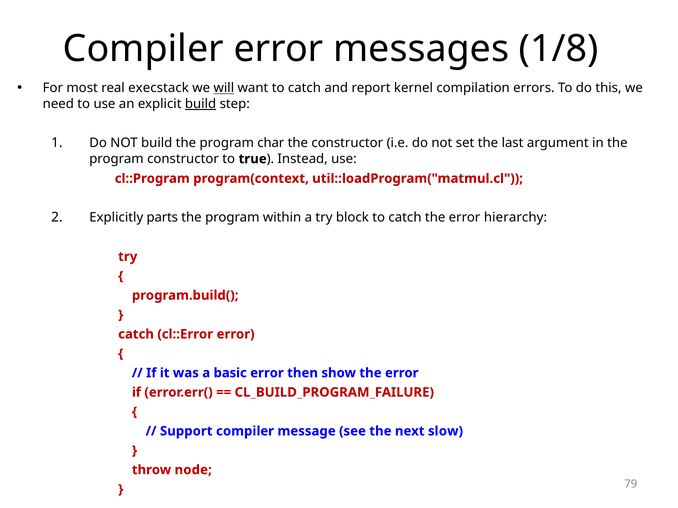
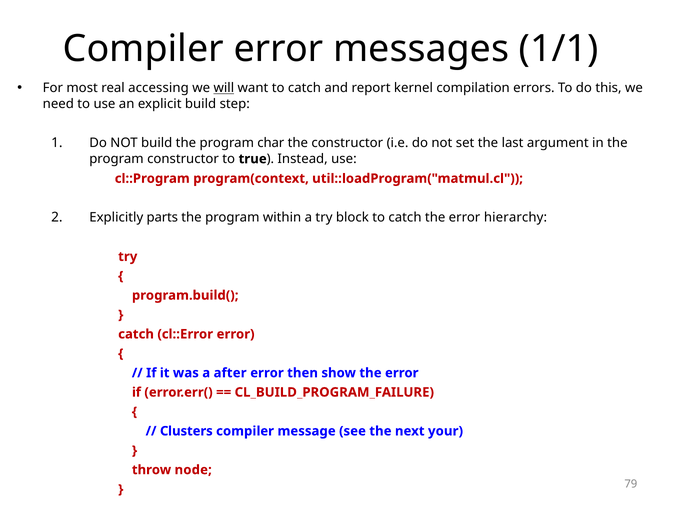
1/8: 1/8 -> 1/1
execstack: execstack -> accessing
build at (201, 104) underline: present -> none
basic: basic -> after
Support: Support -> Clusters
slow: slow -> your
